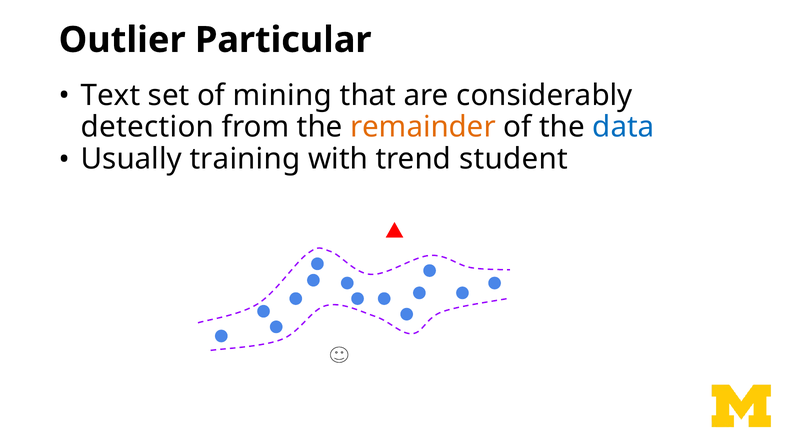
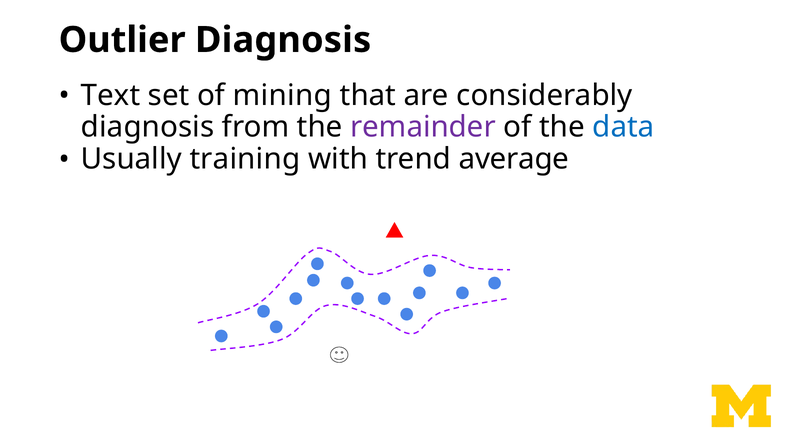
Outlier Particular: Particular -> Diagnosis
detection at (147, 127): detection -> diagnosis
remainder colour: orange -> purple
student: student -> average
